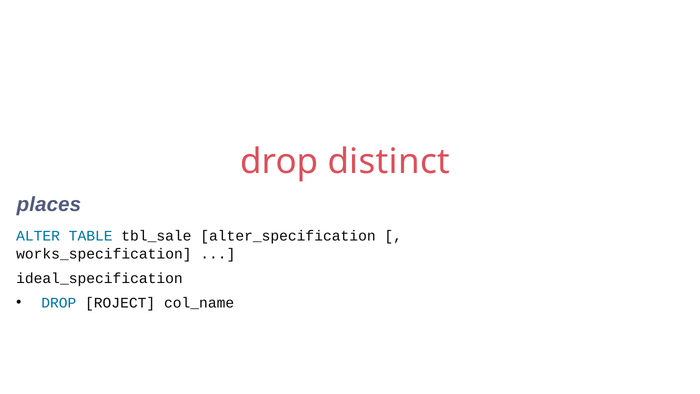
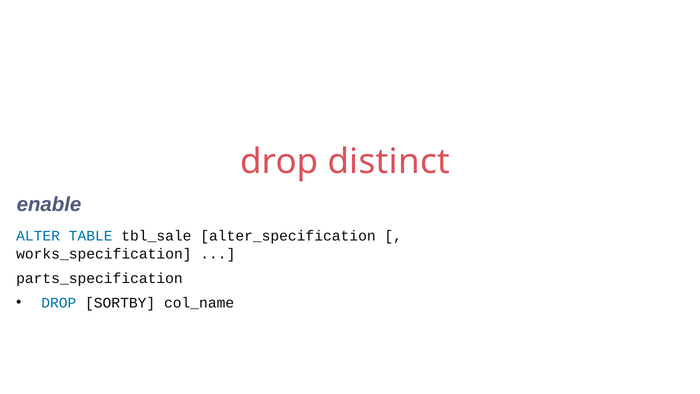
places: places -> enable
ideal_specification: ideal_specification -> parts_specification
ROJECT: ROJECT -> SORTBY
